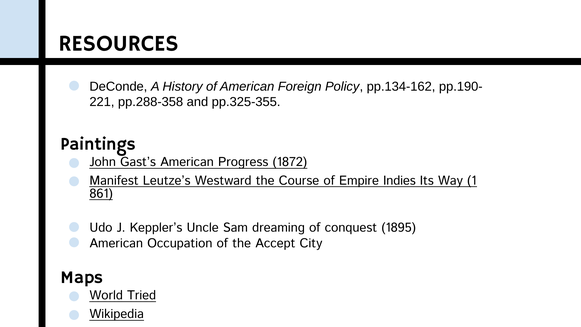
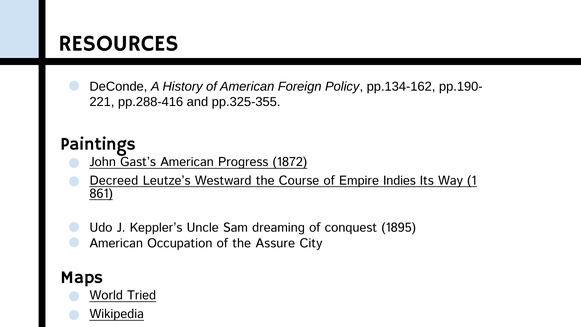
pp.288-358: pp.288-358 -> pp.288-416
Manifest: Manifest -> Decreed
Accept: Accept -> Assure
